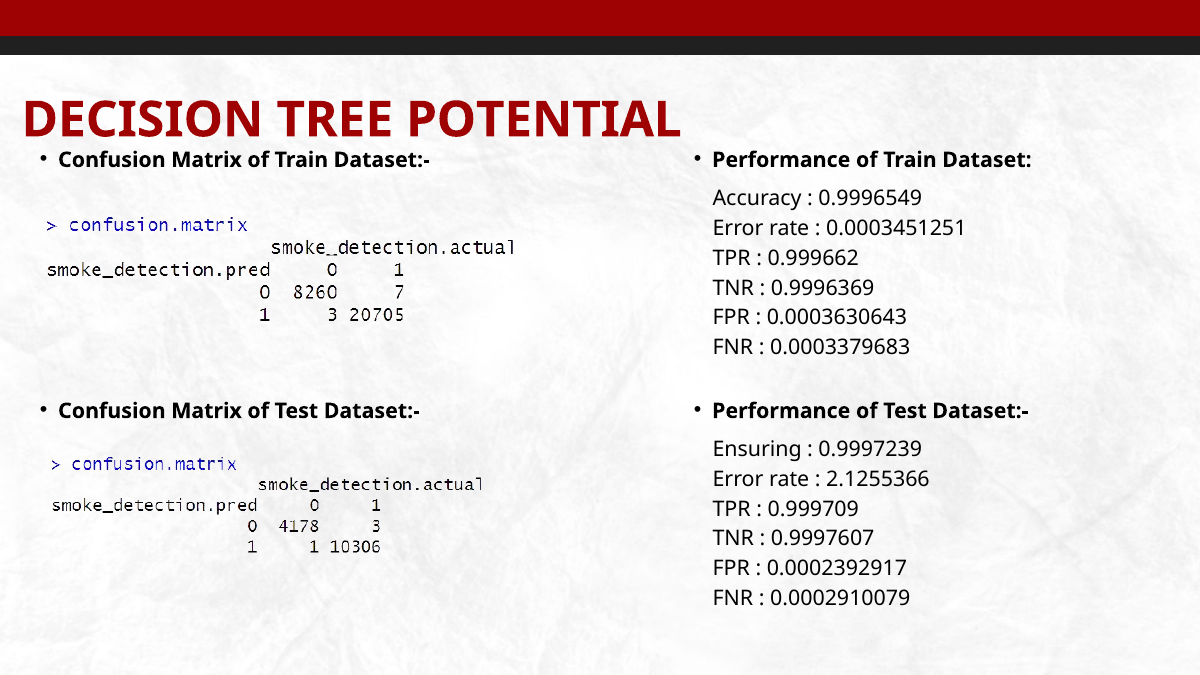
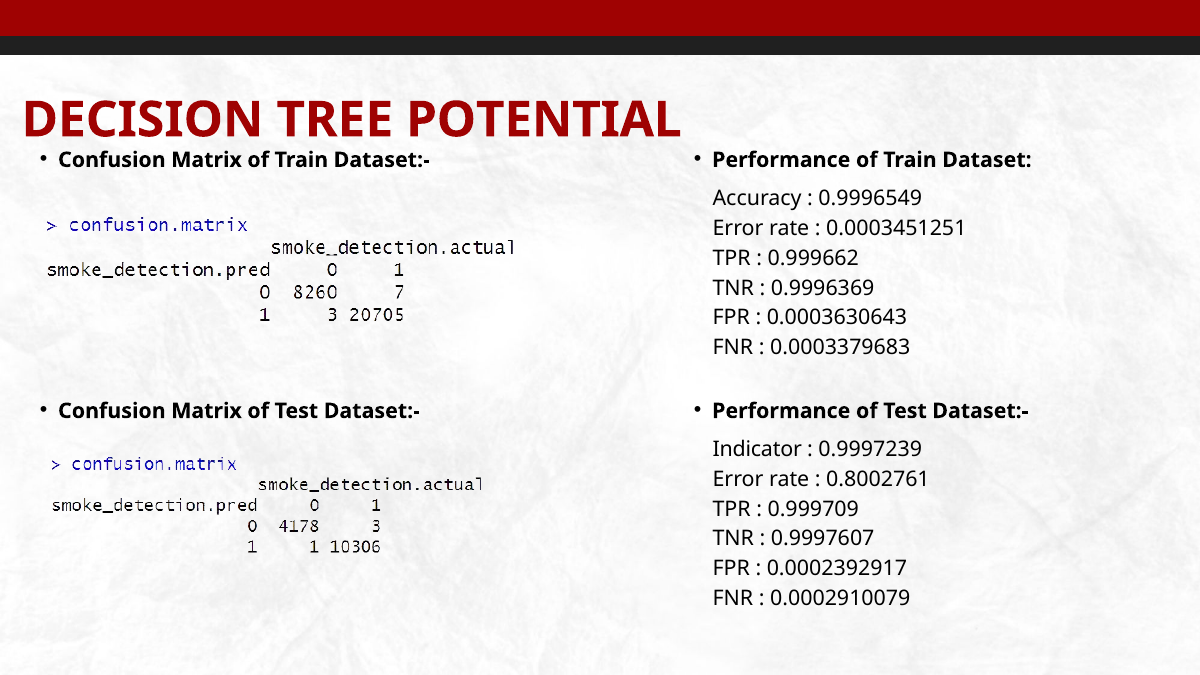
Ensuring: Ensuring -> Indicator
2.1255366: 2.1255366 -> 0.8002761
